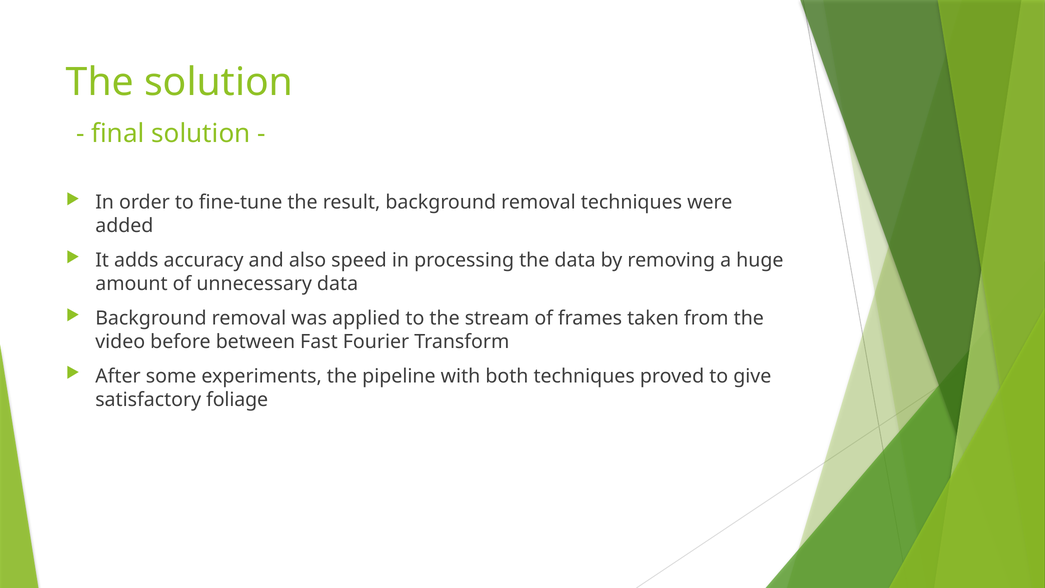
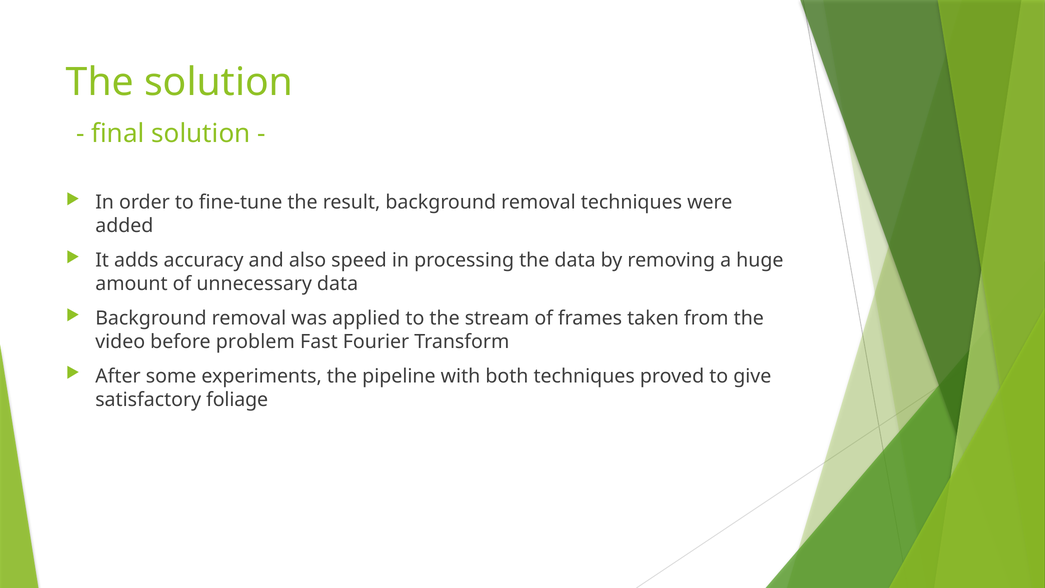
between: between -> problem
